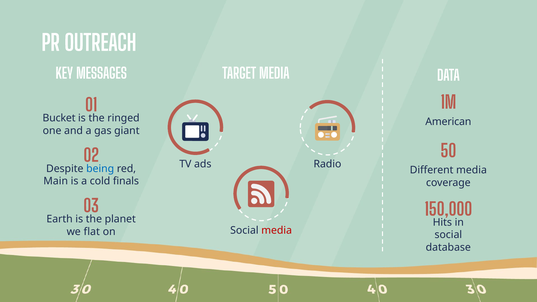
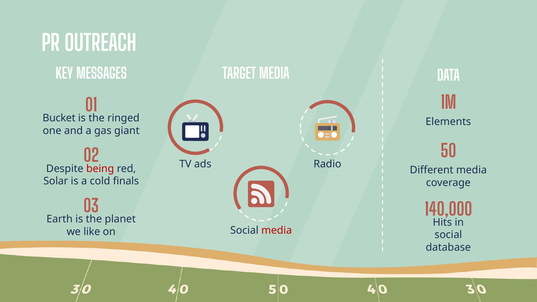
American: American -> Elements
being colour: blue -> red
Main: Main -> Solar
150,000: 150,000 -> 140,000
flat: flat -> like
